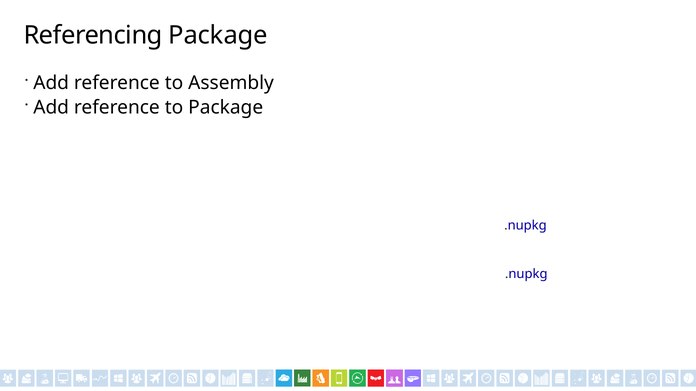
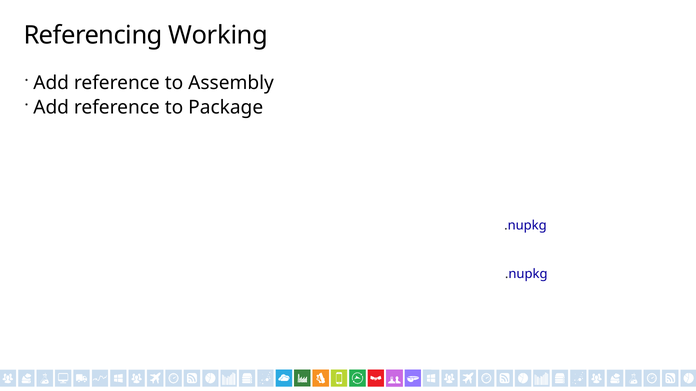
Referencing Package: Package -> Working
